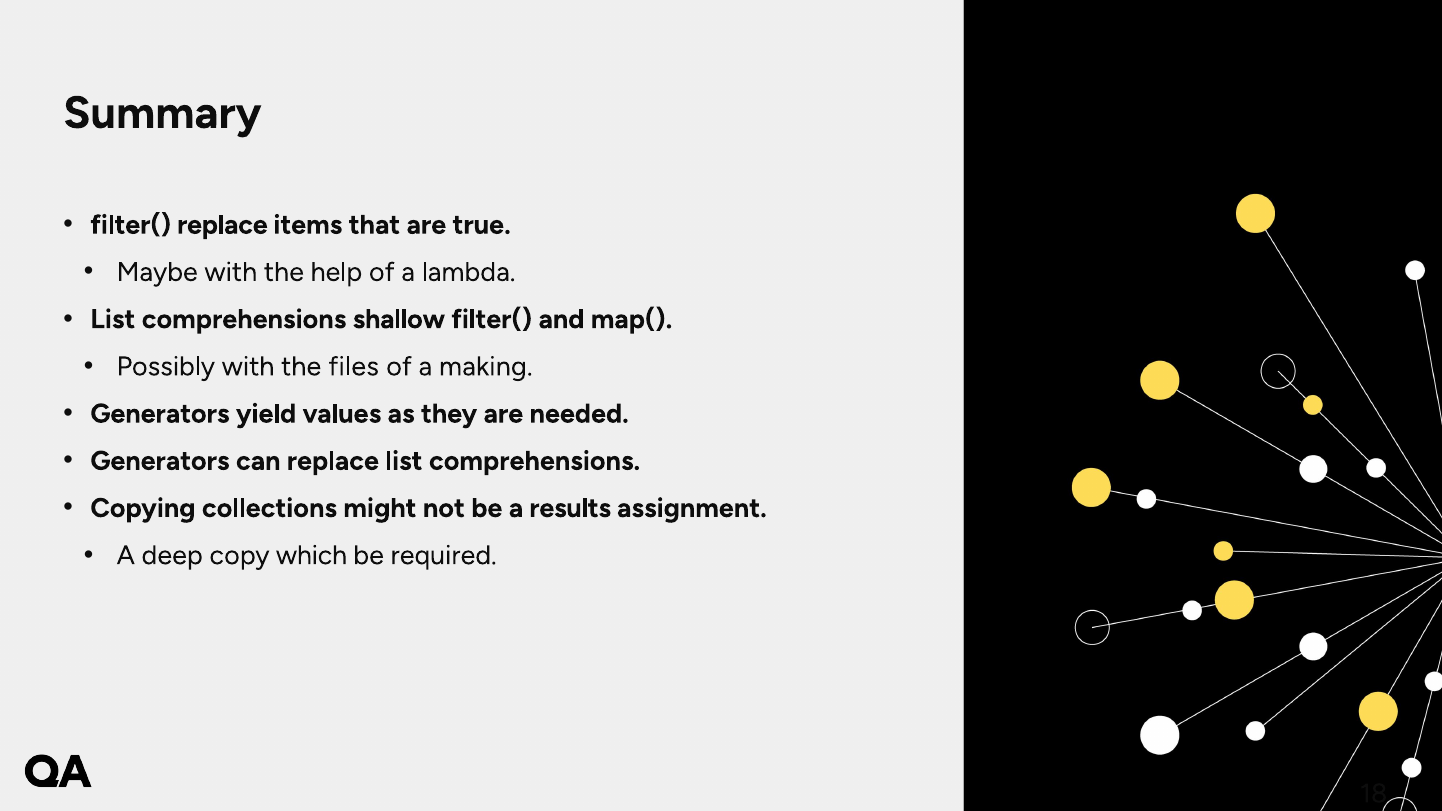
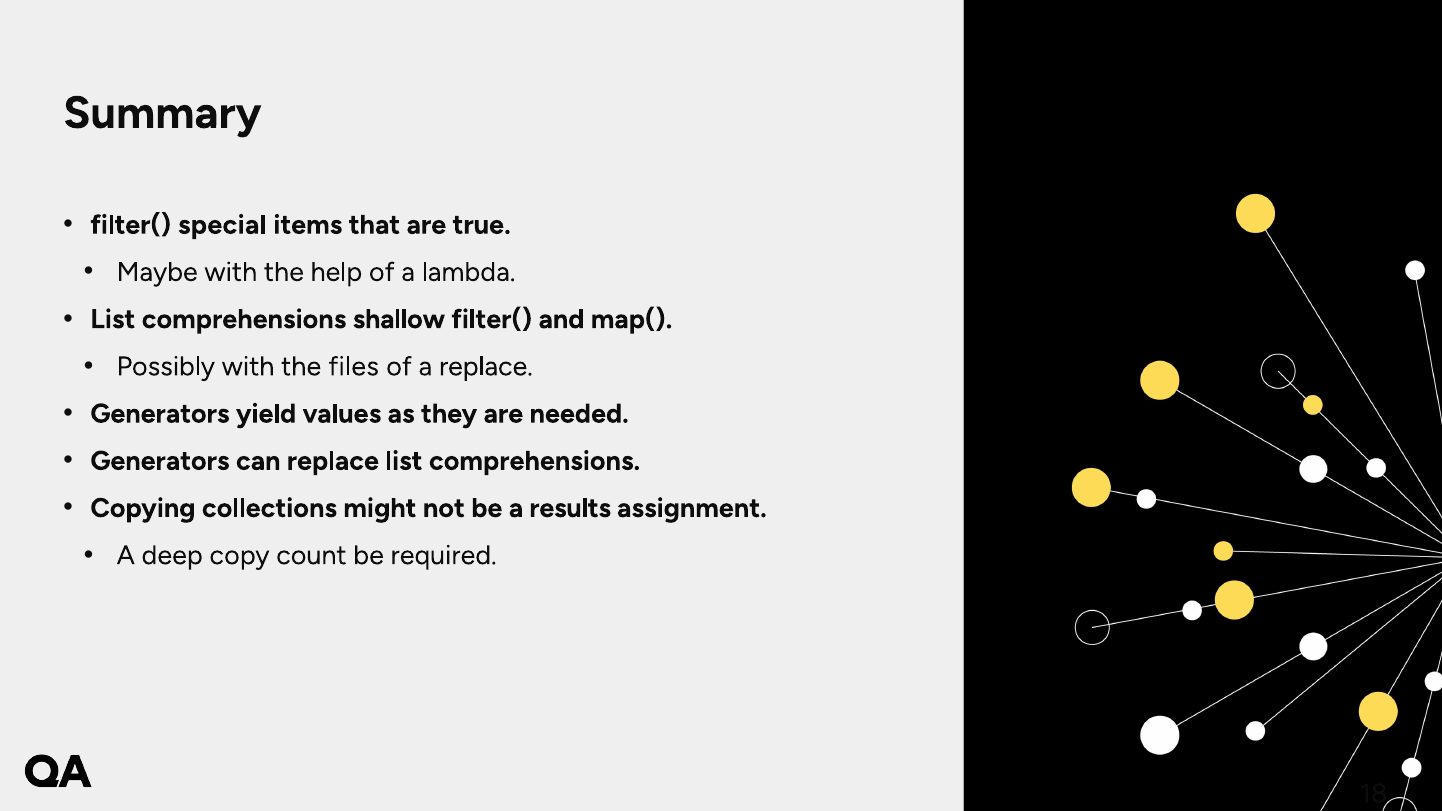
filter( replace: replace -> special
a making: making -> replace
which: which -> count
